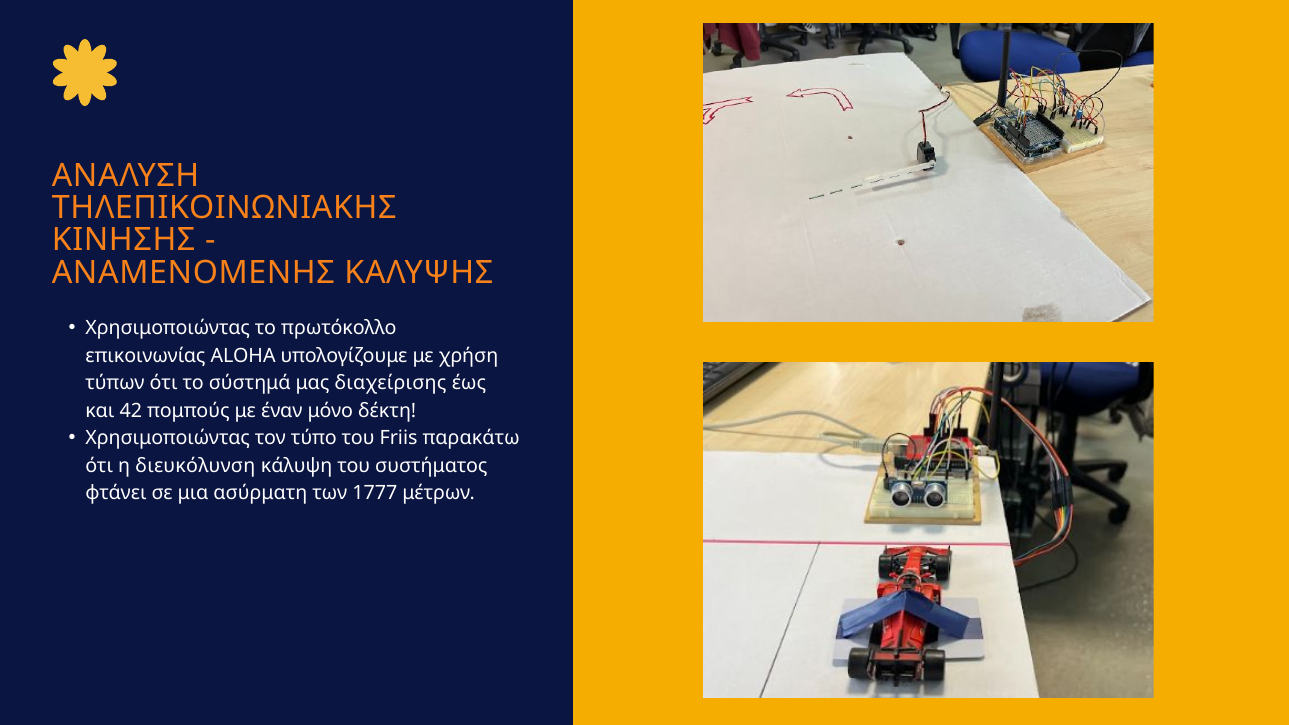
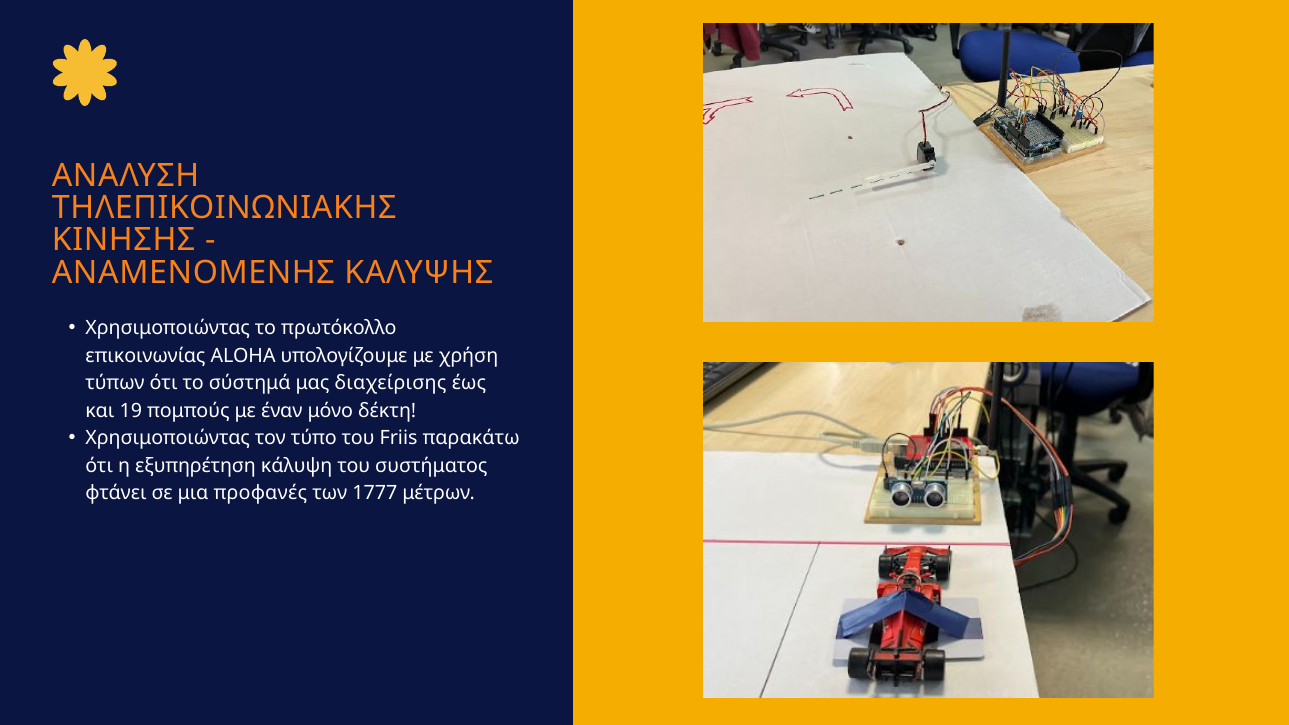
42: 42 -> 19
διευκόλυνση: διευκόλυνση -> εξυπηρέτηση
ασύρματη: ασύρματη -> προφανές
